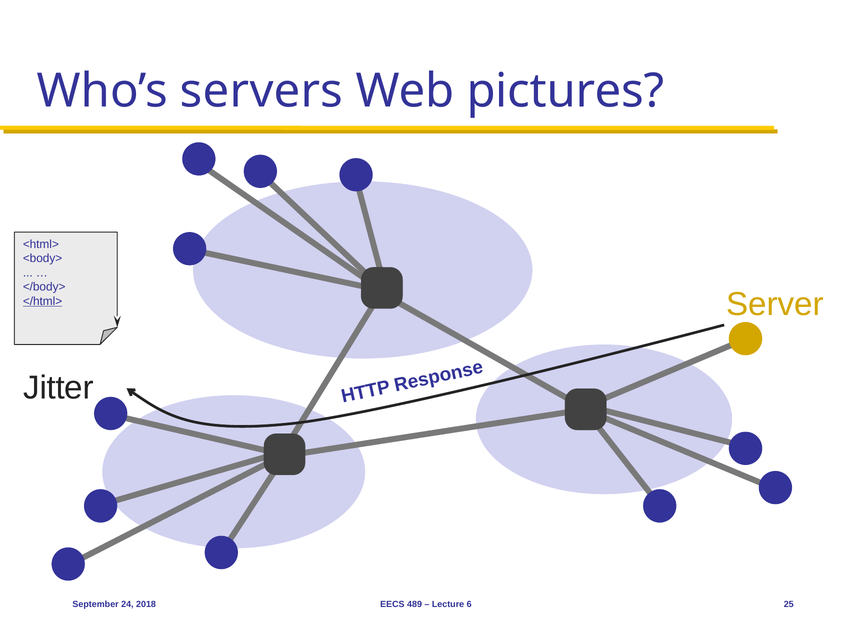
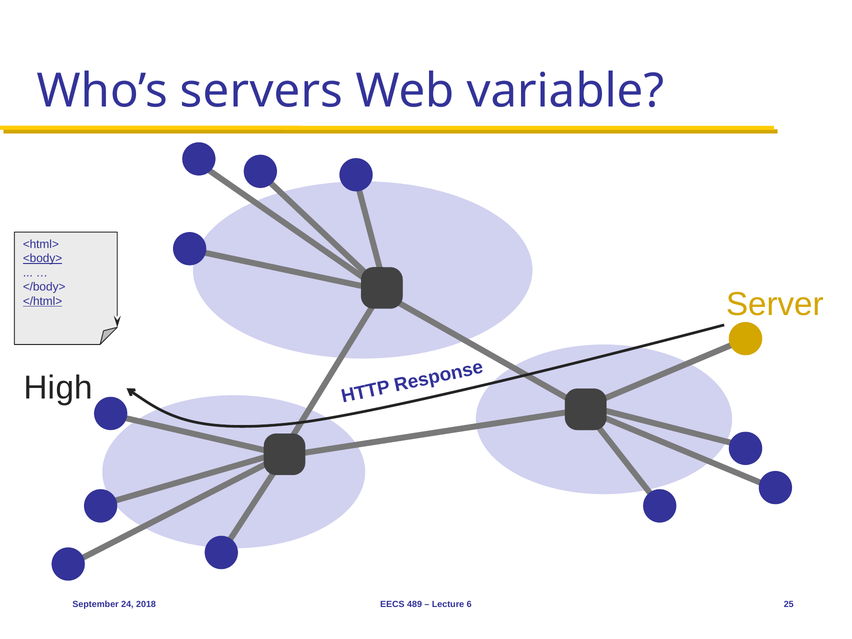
pictures: pictures -> variable
<body> underline: none -> present
Jitter: Jitter -> High
